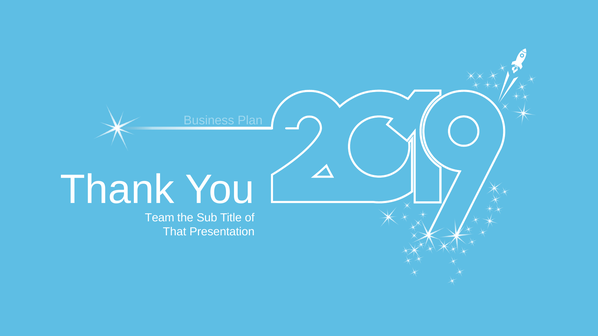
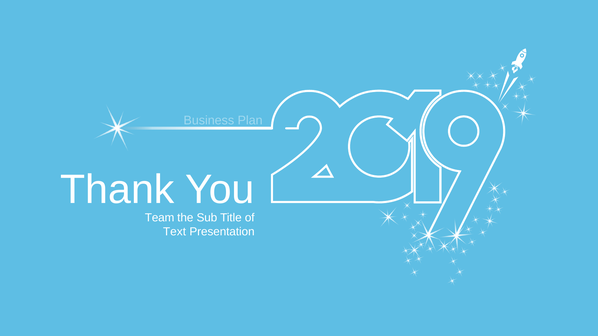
That: That -> Text
